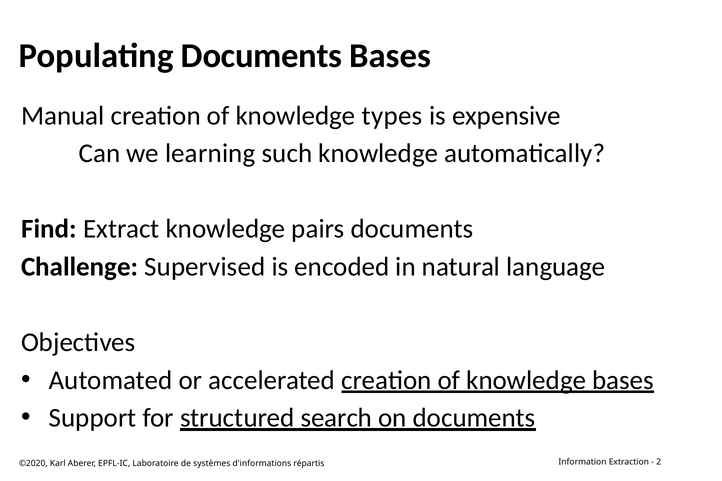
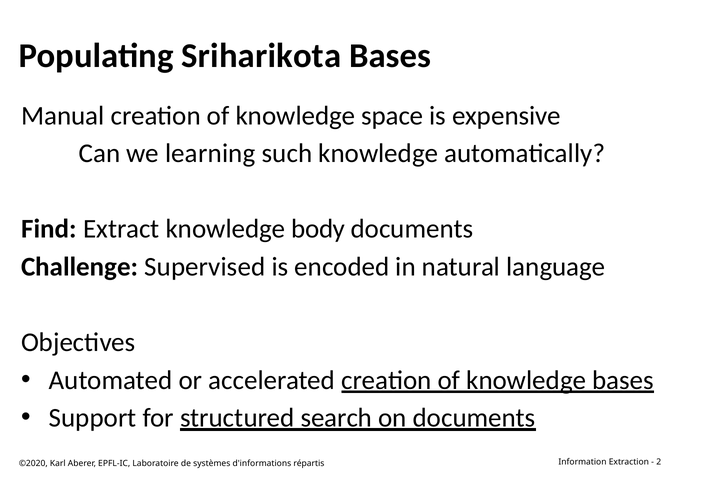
Populating Documents: Documents -> Sriharikota
types: types -> space
pairs: pairs -> body
